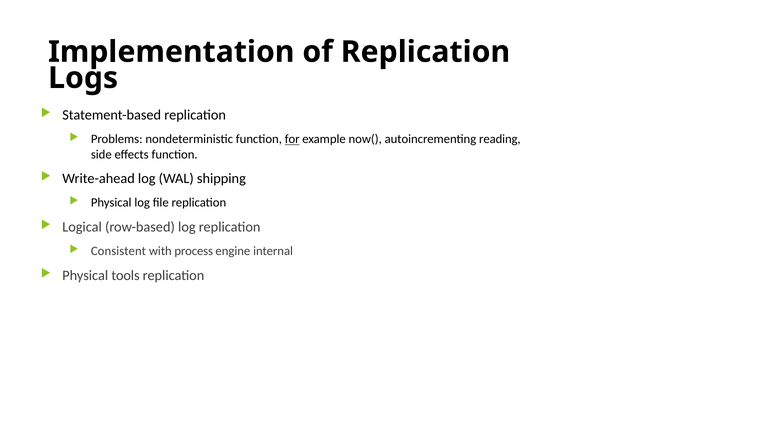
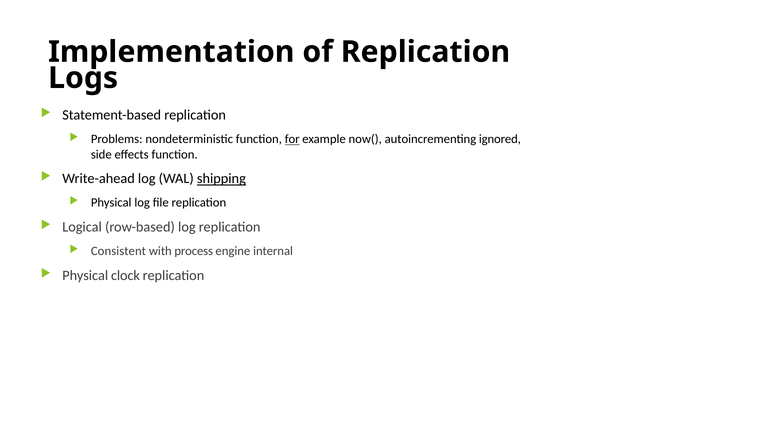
reading: reading -> ignored
shipping underline: none -> present
tools: tools -> clock
